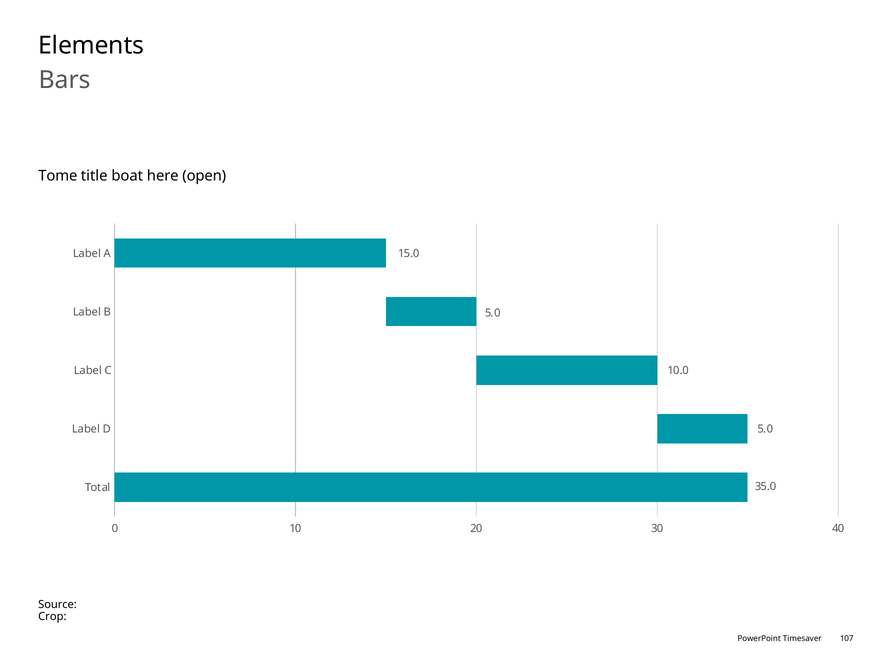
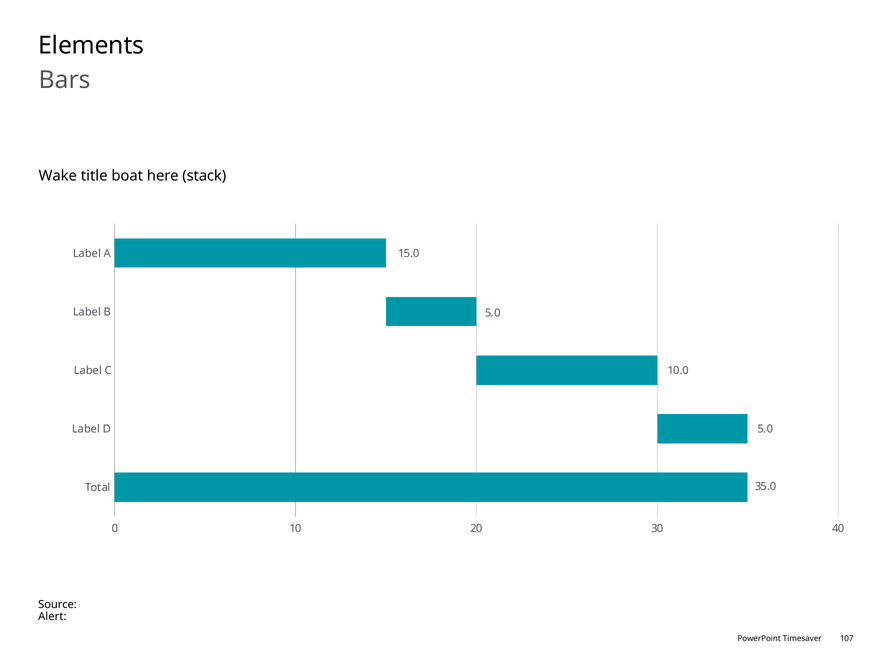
Tome: Tome -> Wake
open: open -> stack
Crop: Crop -> Alert
